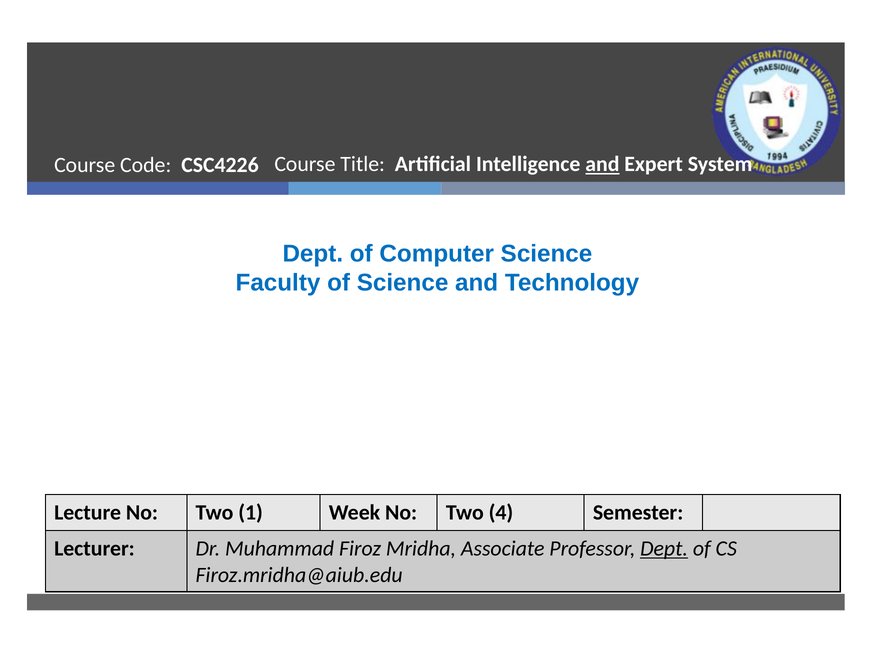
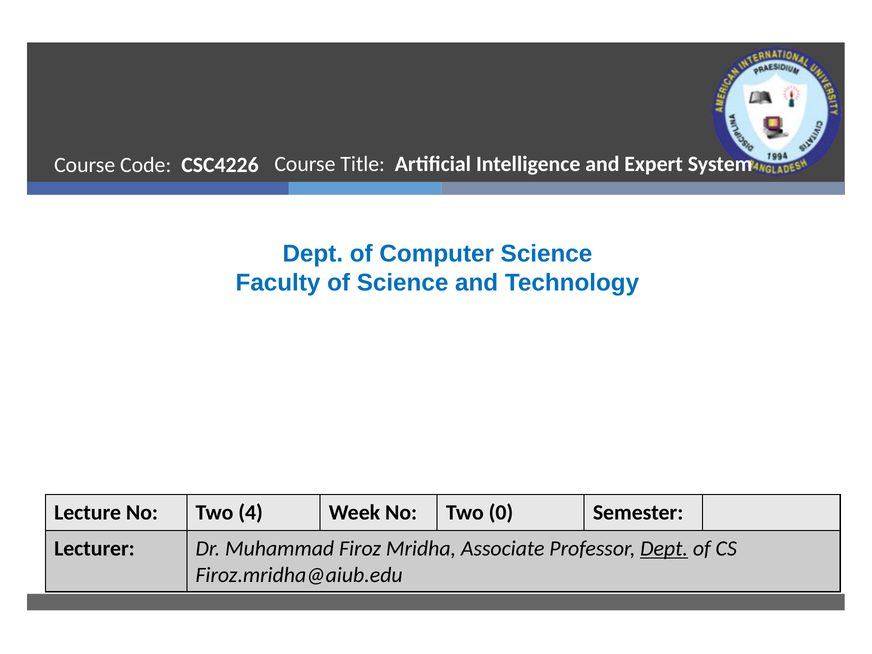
and at (602, 164) underline: present -> none
1: 1 -> 4
4: 4 -> 0
